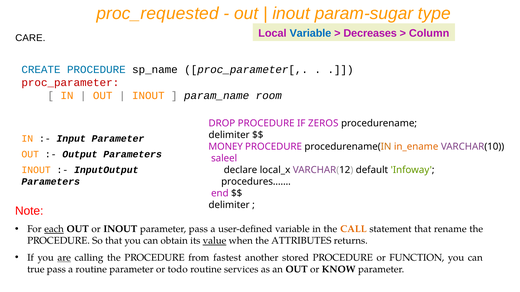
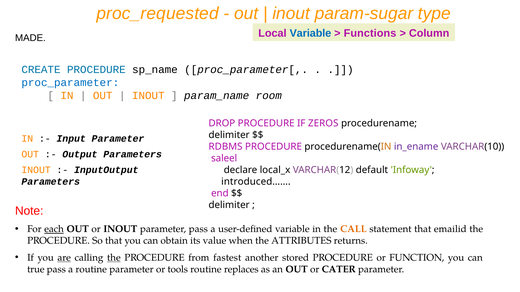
Decreases: Decreases -> Functions
CARE: CARE -> MADE
proc_parameter colour: red -> blue
MONEY: MONEY -> RDBMS
in_ename colour: orange -> purple
procedures……: procedures…… -> introduced……
rename: rename -> emailid
value underline: present -> none
the at (114, 258) underline: none -> present
todo: todo -> tools
services: services -> replaces
KNOW: KNOW -> CATER
